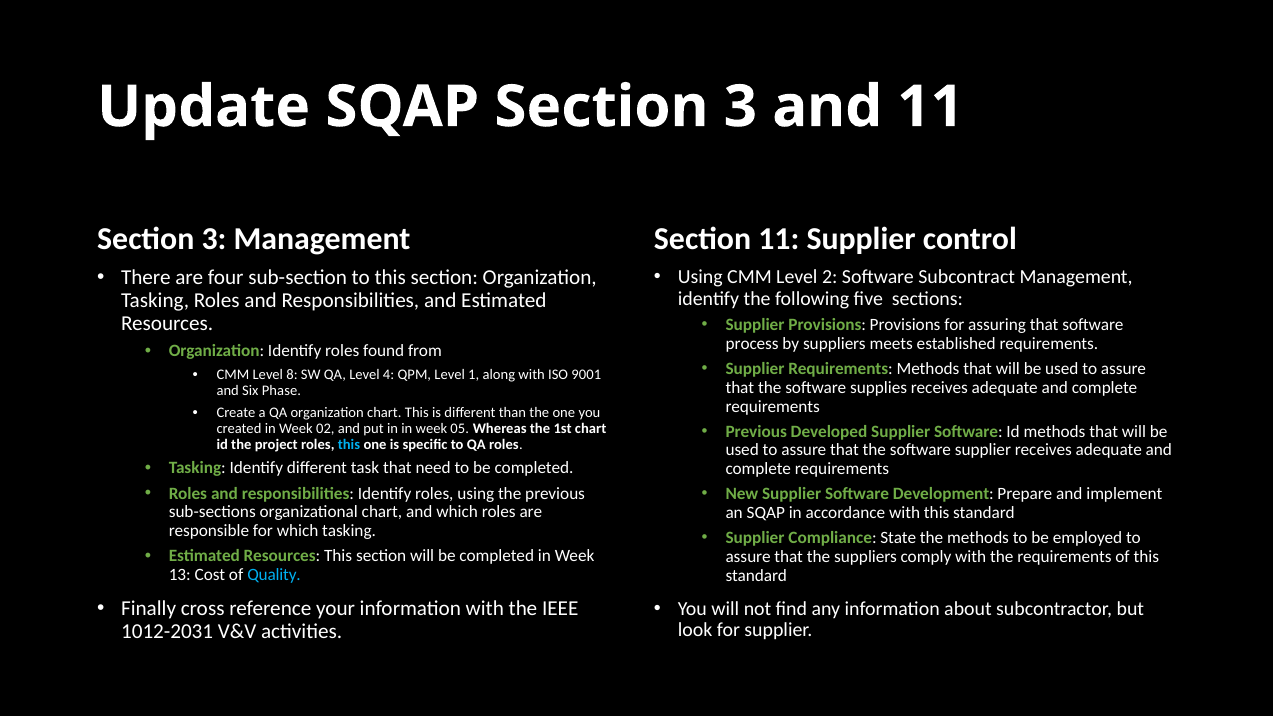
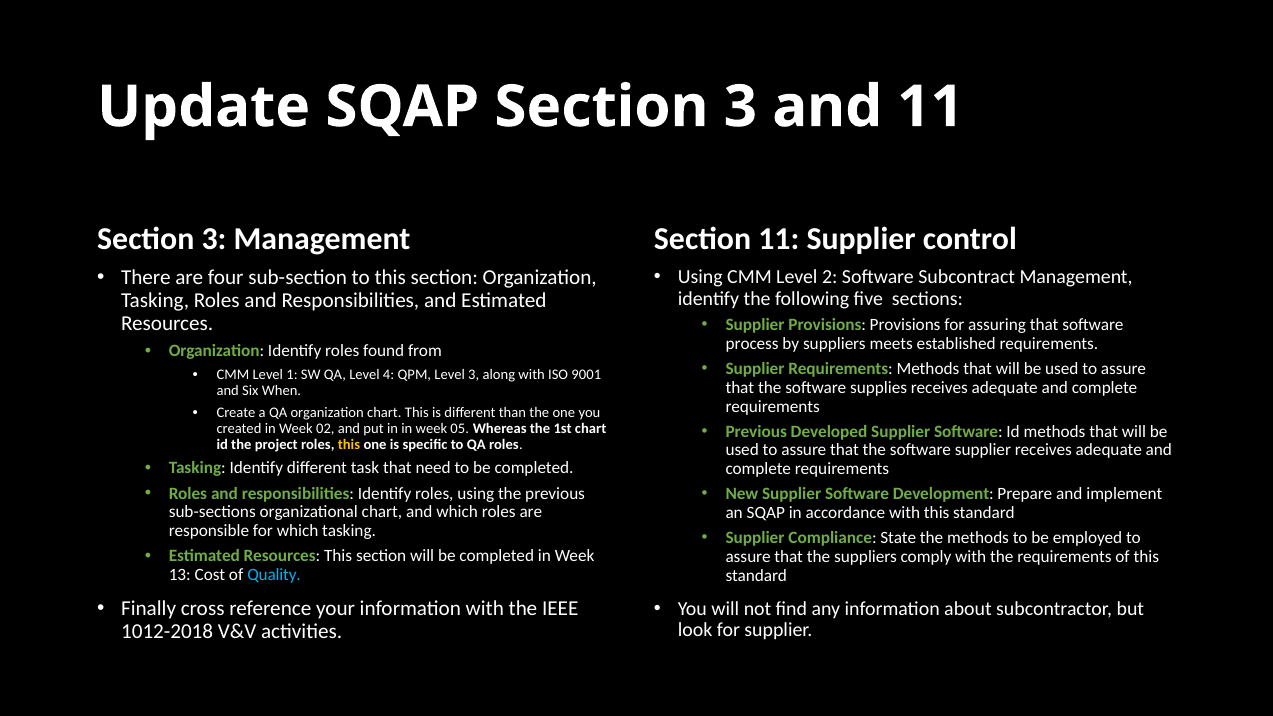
8: 8 -> 1
Level 1: 1 -> 3
Phase: Phase -> When
this at (349, 444) colour: light blue -> yellow
1012-2031: 1012-2031 -> 1012-2018
